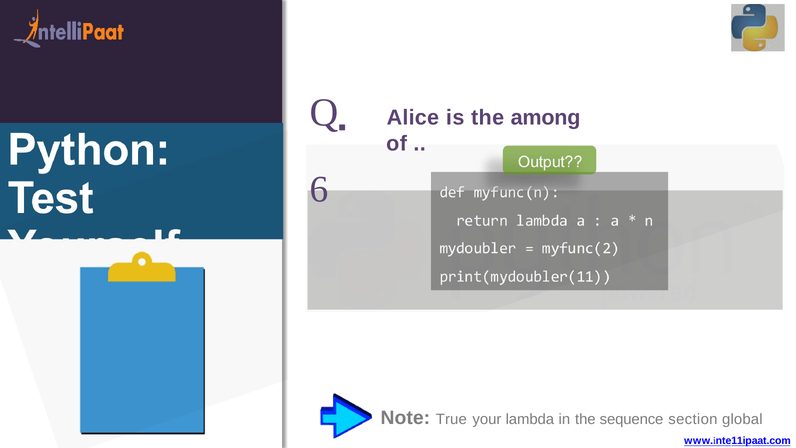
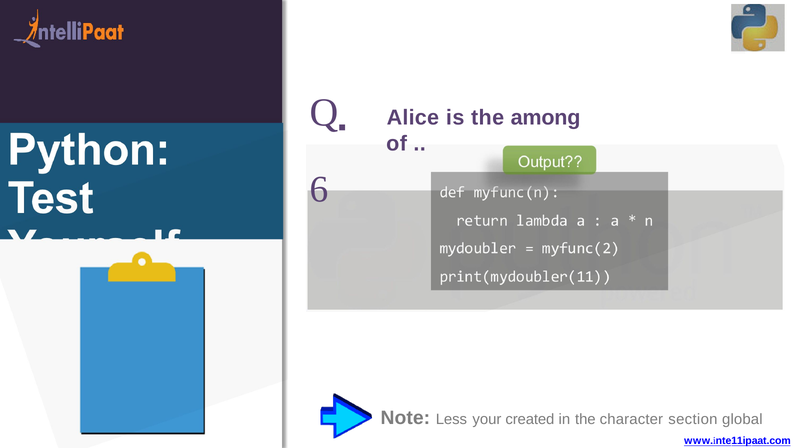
True: True -> Less
lambda: lambda -> created
sequence: sequence -> character
